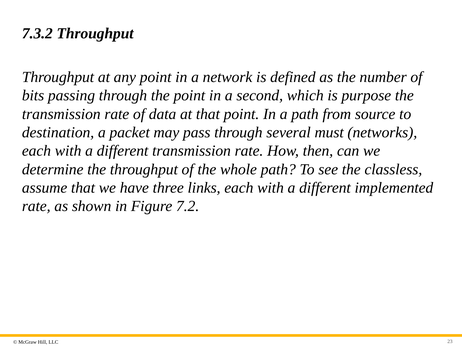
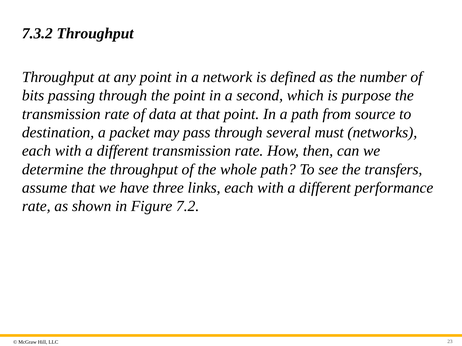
classless: classless -> transfers
implemented: implemented -> performance
